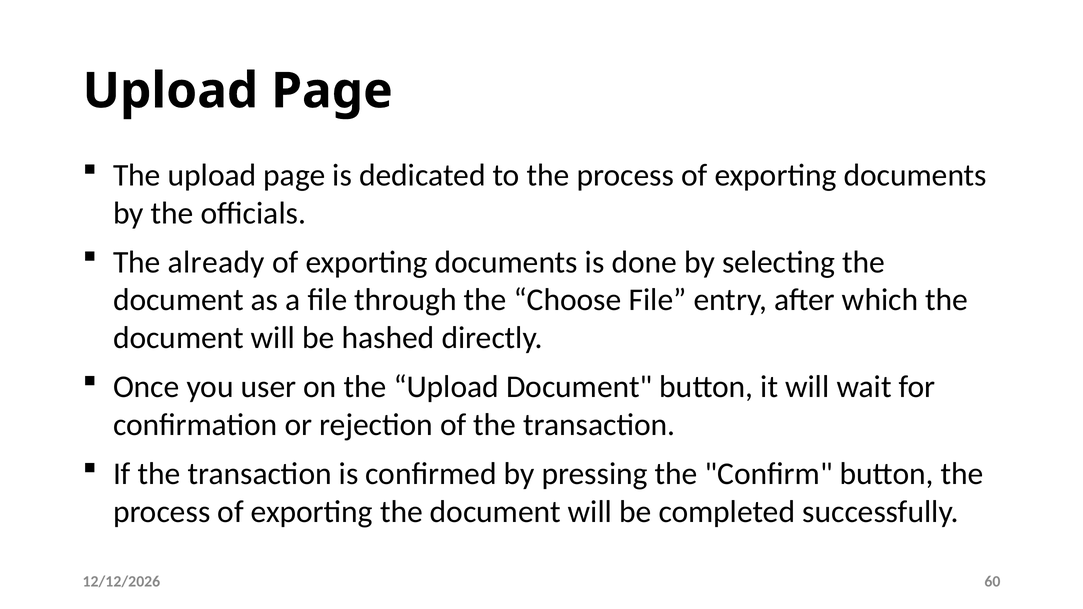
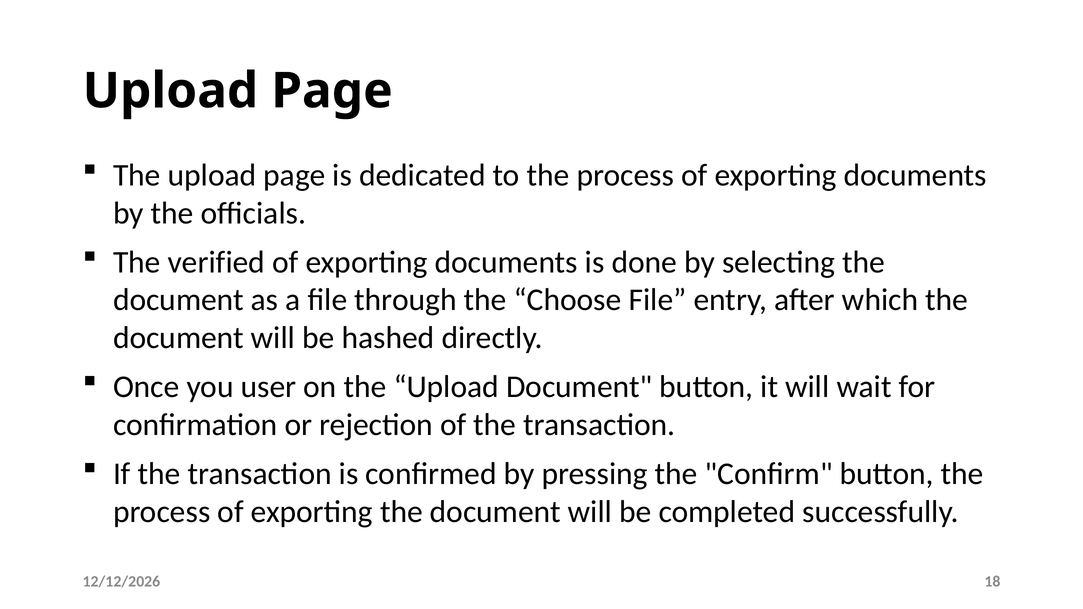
already: already -> verified
60: 60 -> 18
